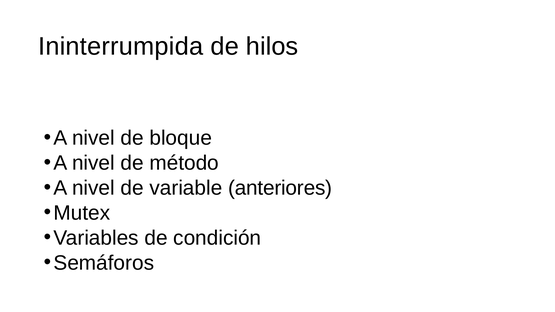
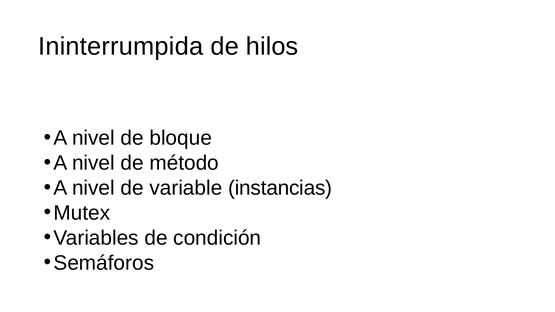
anteriores: anteriores -> instancias
